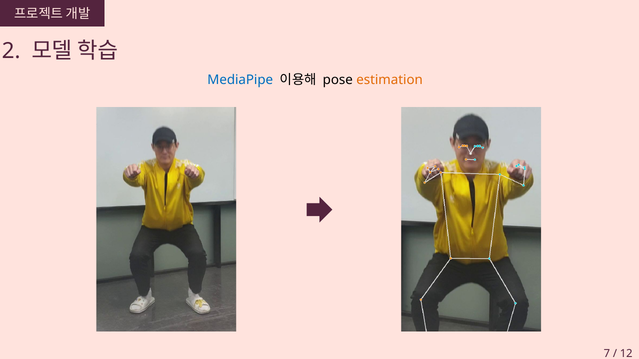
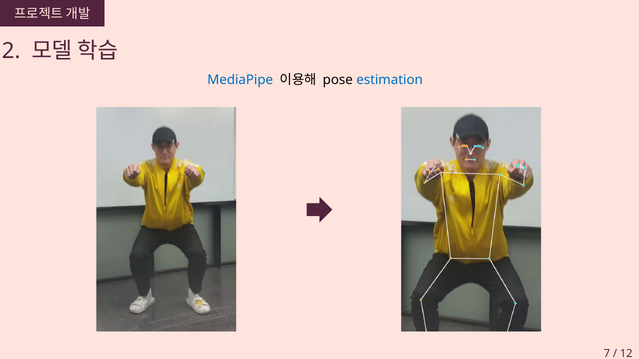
estimation colour: orange -> blue
